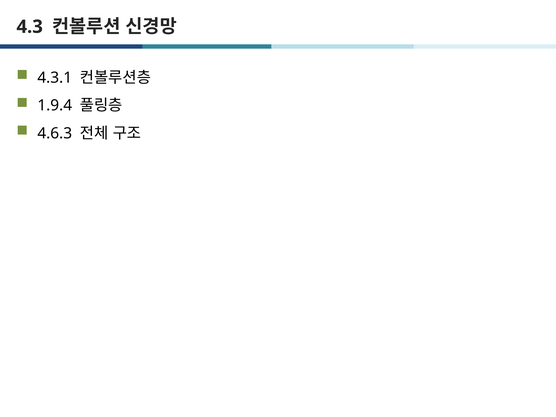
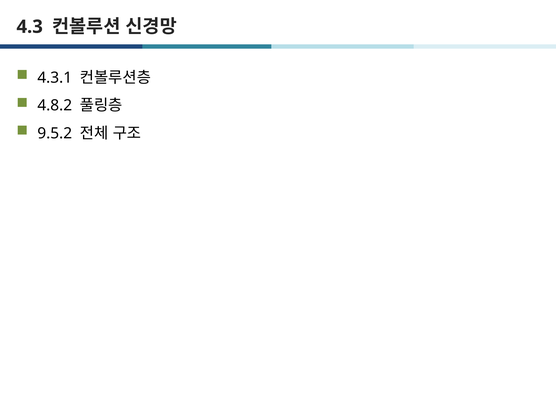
1.9.4: 1.9.4 -> 4.8.2
4.6.3: 4.6.3 -> 9.5.2
